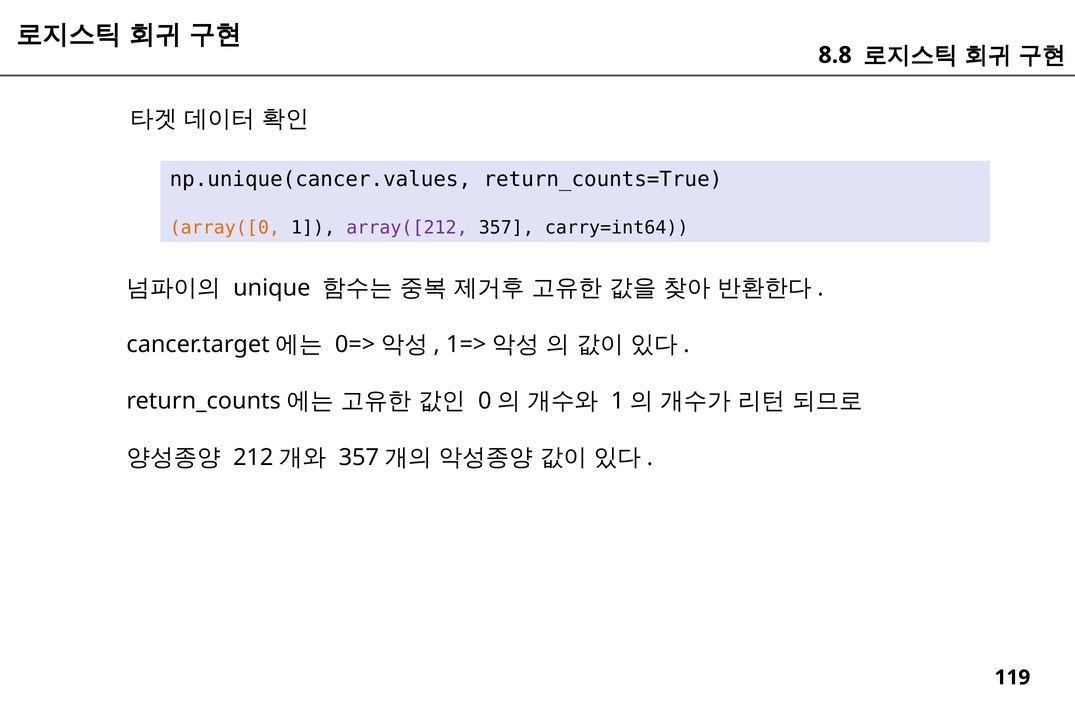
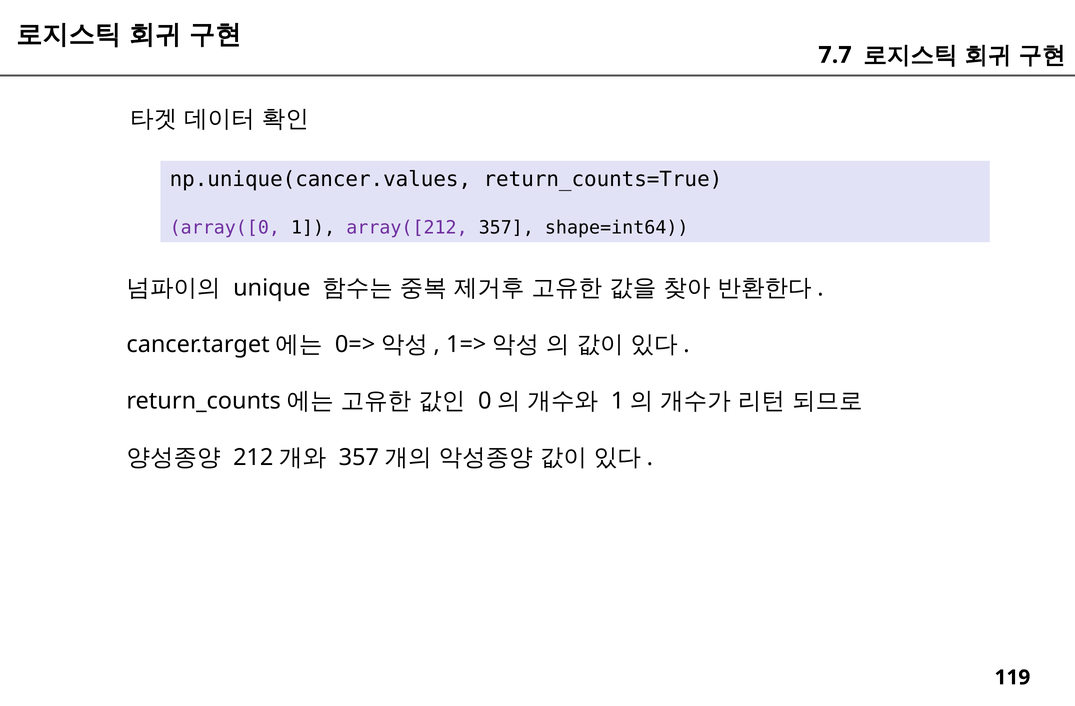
8.8: 8.8 -> 7.7
array([0 colour: orange -> purple
carry=int64: carry=int64 -> shape=int64
